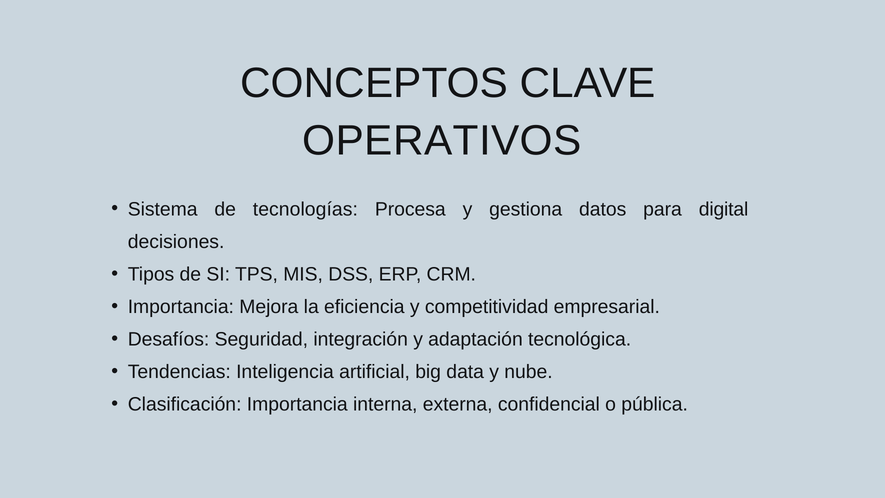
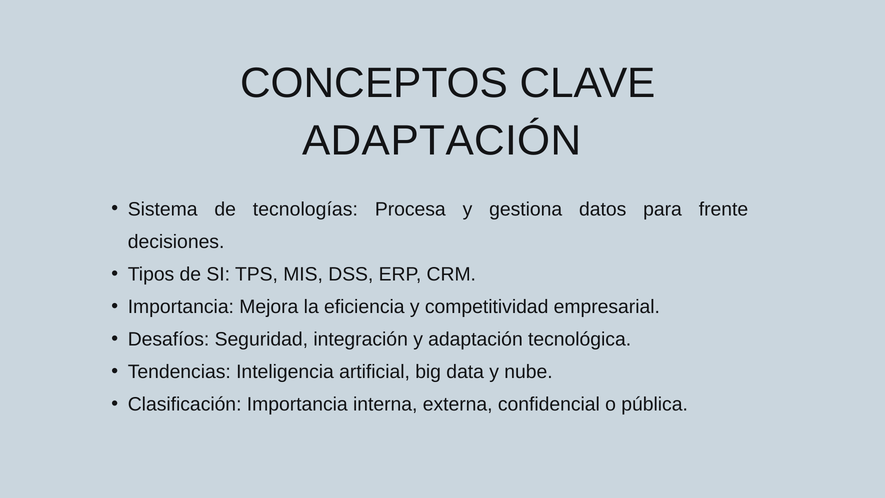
OPERATIVOS at (442, 141): OPERATIVOS -> ADAPTACIÓN
digital: digital -> frente
